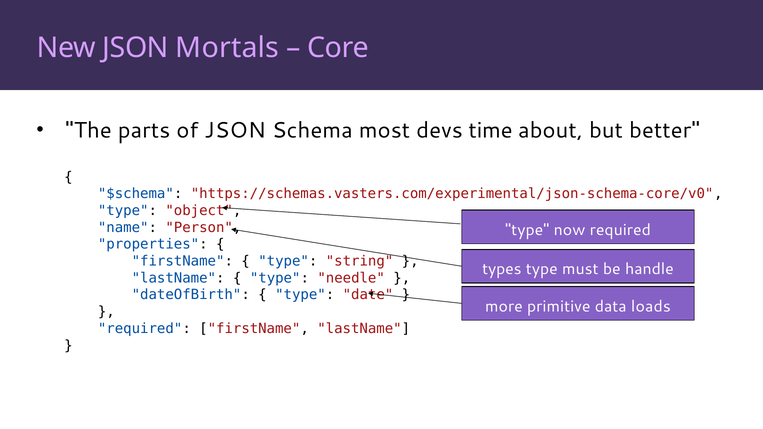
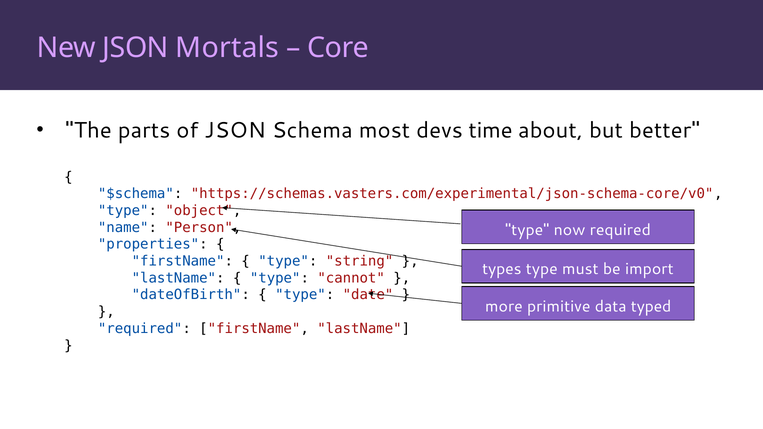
handle: handle -> import
needle: needle -> cannot
loads: loads -> typed
